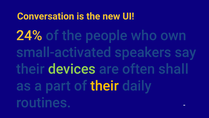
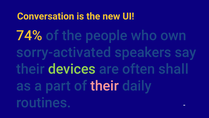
24%: 24% -> 74%
small-activated: small-activated -> sorry-activated
their at (105, 86) colour: yellow -> pink
